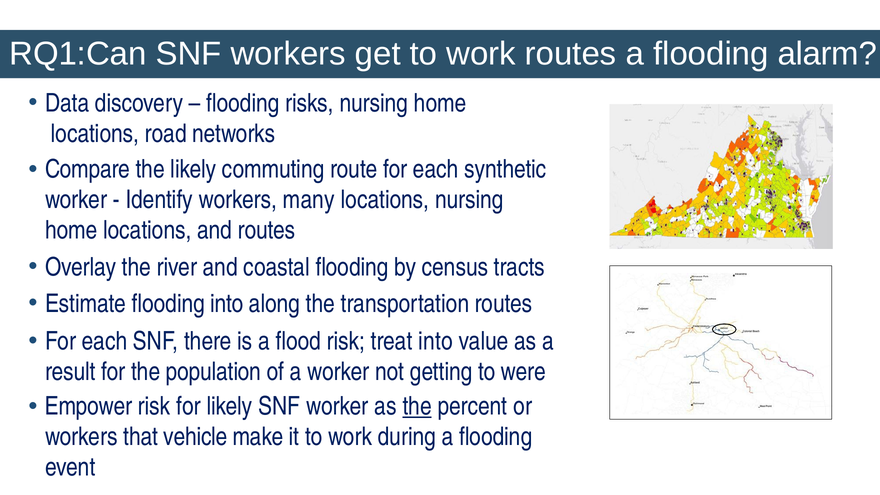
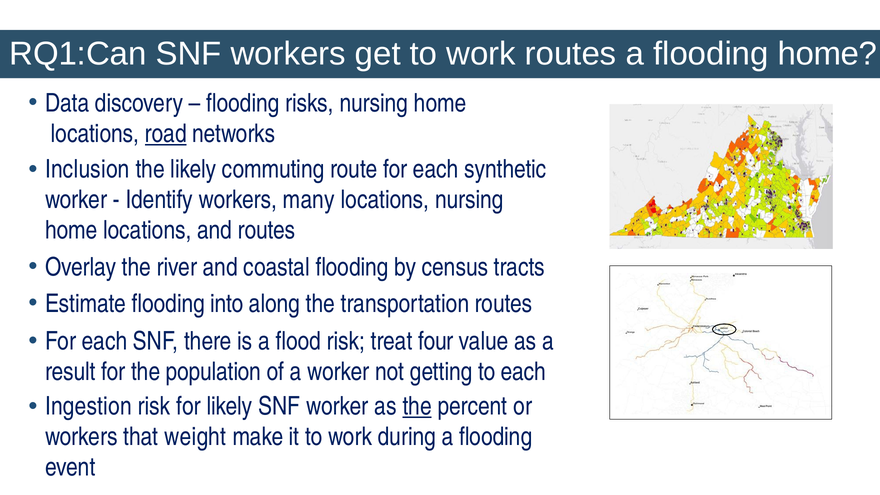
flooding alarm: alarm -> home
road underline: none -> present
Compare: Compare -> Inclusion
treat into: into -> four
to were: were -> each
Empower: Empower -> Ingestion
vehicle: vehicle -> weight
